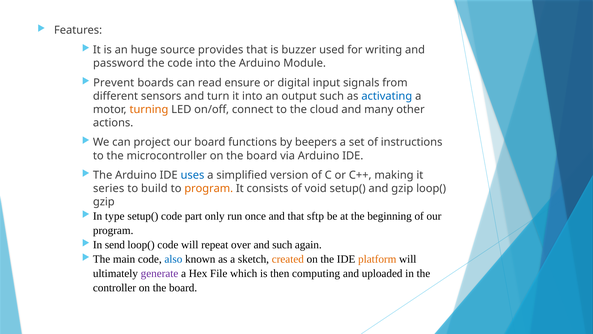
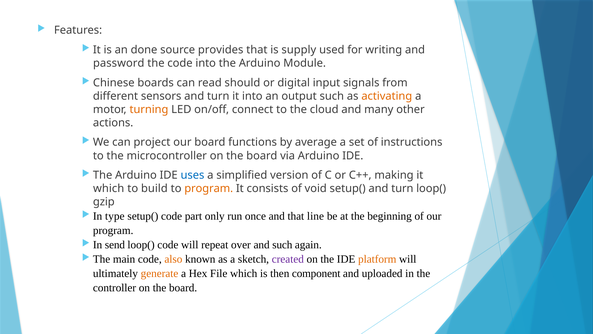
huge: huge -> done
buzzer: buzzer -> supply
Prevent: Prevent -> Chinese
ensure: ensure -> should
activating colour: blue -> orange
beepers: beepers -> average
series at (109, 188): series -> which
setup( and gzip: gzip -> turn
sftp: sftp -> line
also colour: blue -> orange
created colour: orange -> purple
generate colour: purple -> orange
computing: computing -> component
